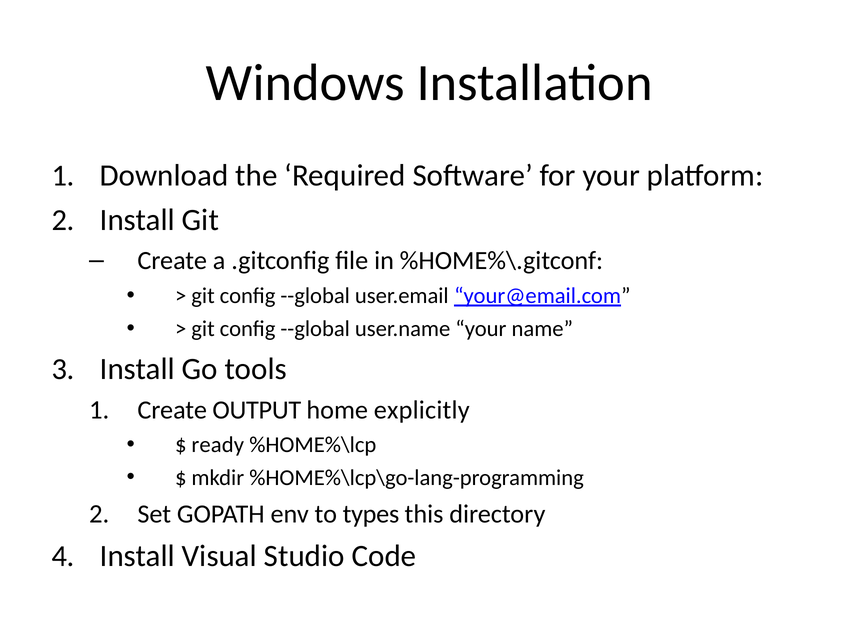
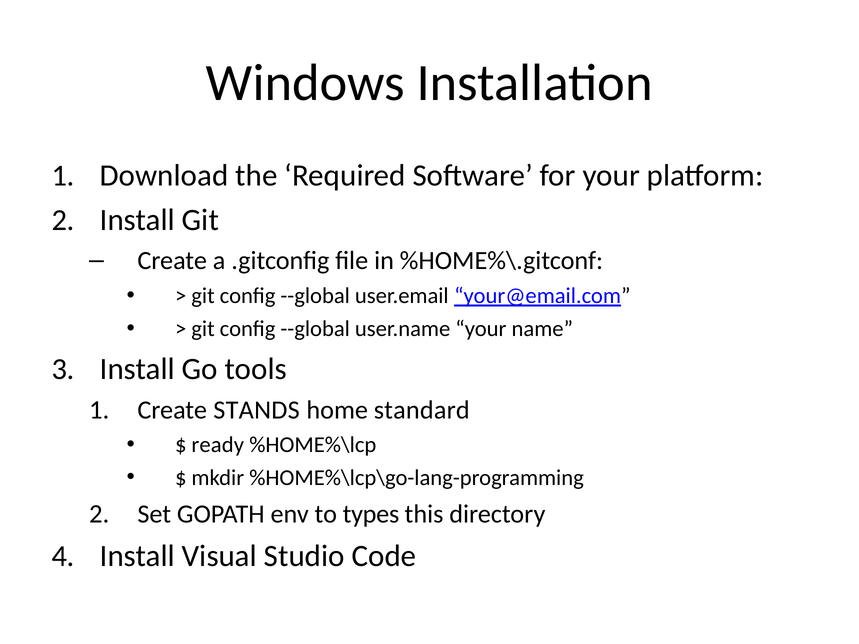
OUTPUT: OUTPUT -> STANDS
explicitly: explicitly -> standard
